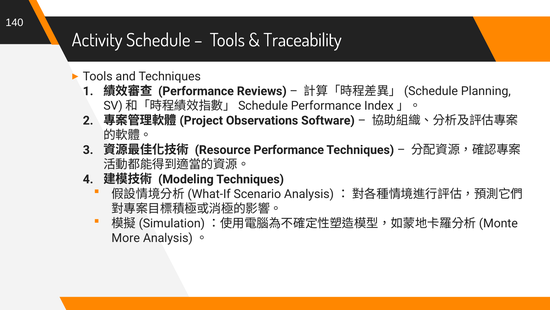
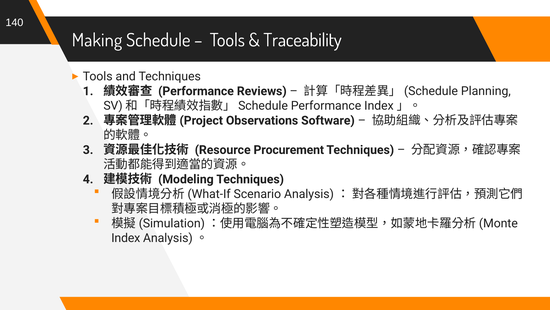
Activity: Activity -> Making
Resource Performance: Performance -> Procurement
More at (126, 238): More -> Index
